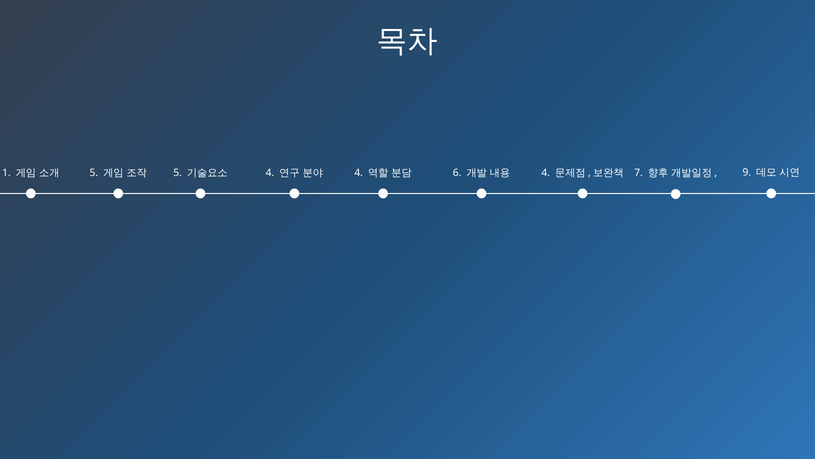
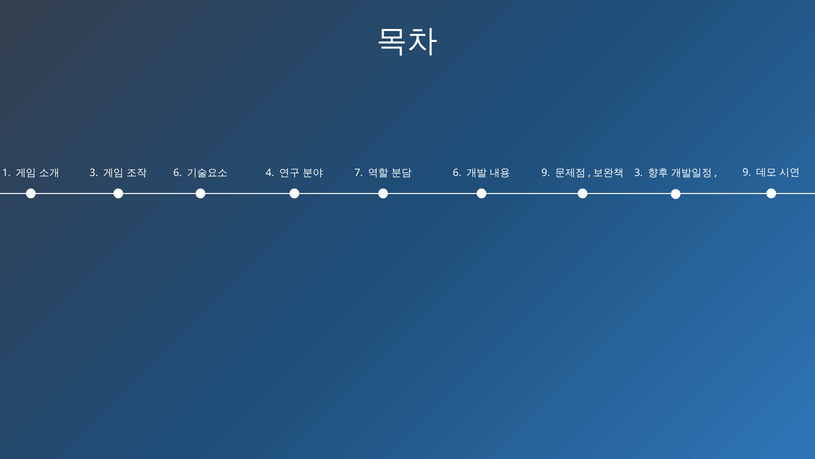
5 at (94, 173): 5 -> 3
5 at (178, 173): 5 -> 6
4 at (359, 173): 4 -> 7
4 at (546, 173): 4 -> 9
7 at (639, 173): 7 -> 3
